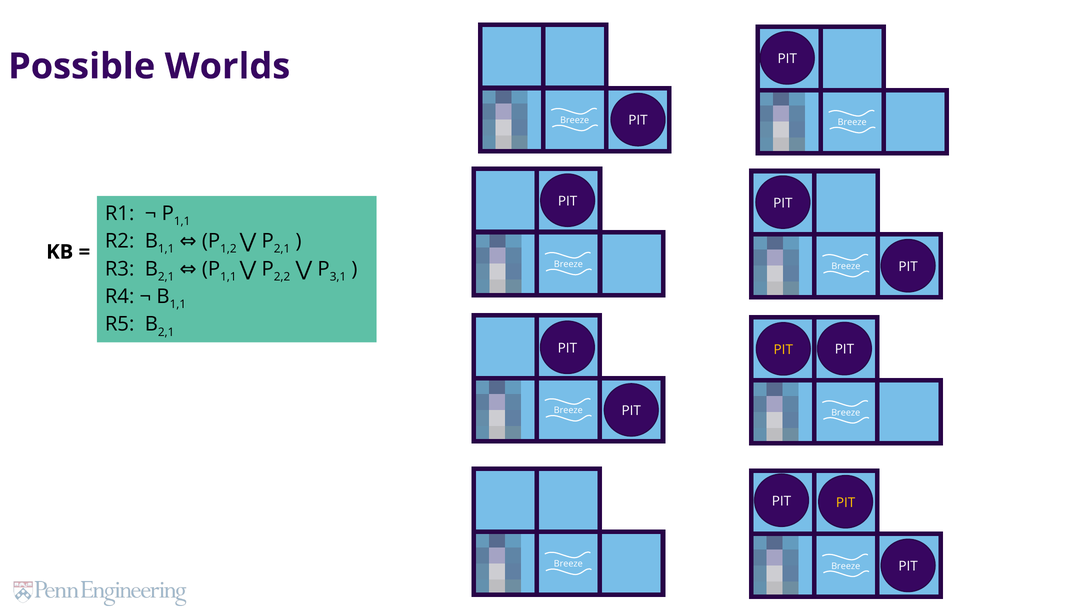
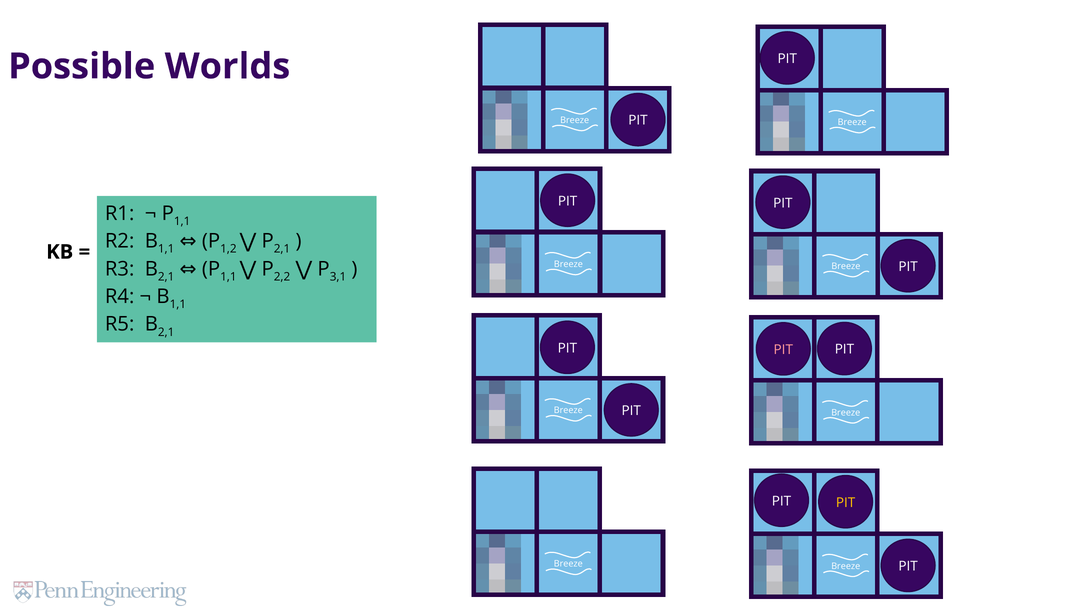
PIT at (783, 350) colour: yellow -> pink
